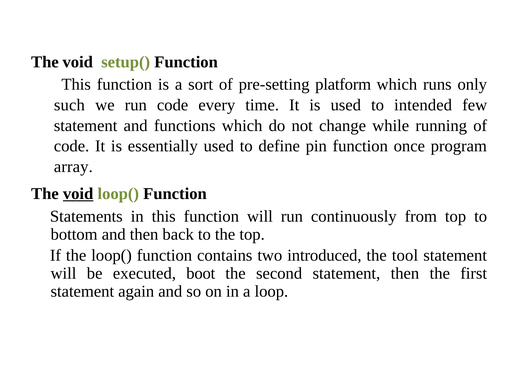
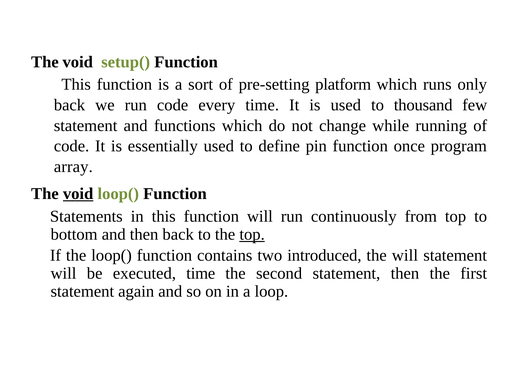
such at (69, 105): such -> back
intended: intended -> thousand
top at (252, 235) underline: none -> present
the tool: tool -> will
executed boot: boot -> time
